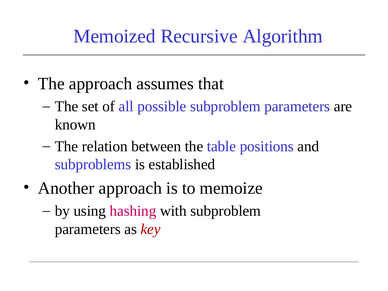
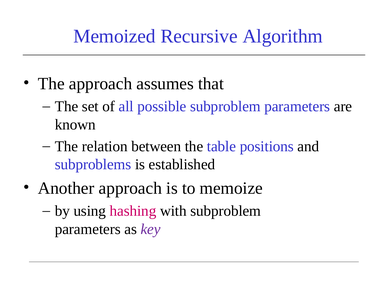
key colour: red -> purple
